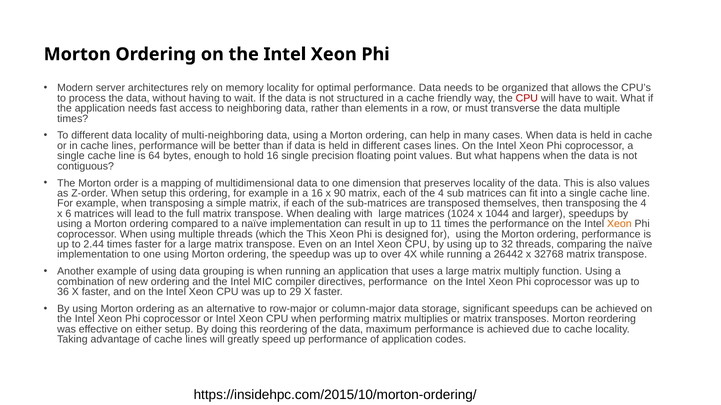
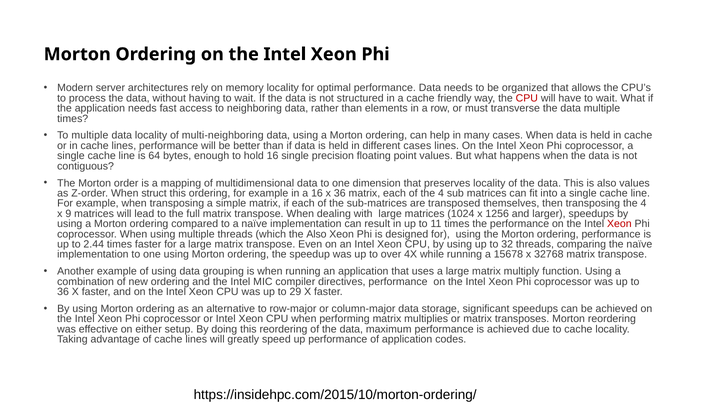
To different: different -> multiple
When setup: setup -> struct
x 90: 90 -> 36
6: 6 -> 9
1044: 1044 -> 1256
Xeon at (619, 224) colour: orange -> red
the This: This -> Also
26442: 26442 -> 15678
